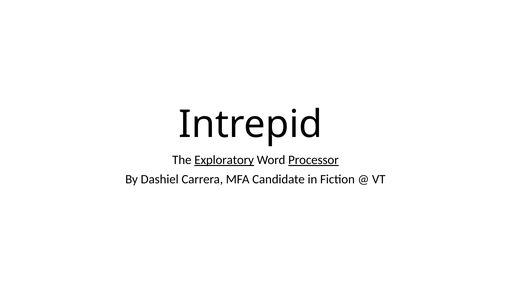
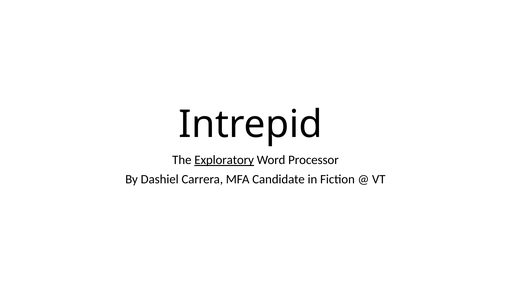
Processor underline: present -> none
